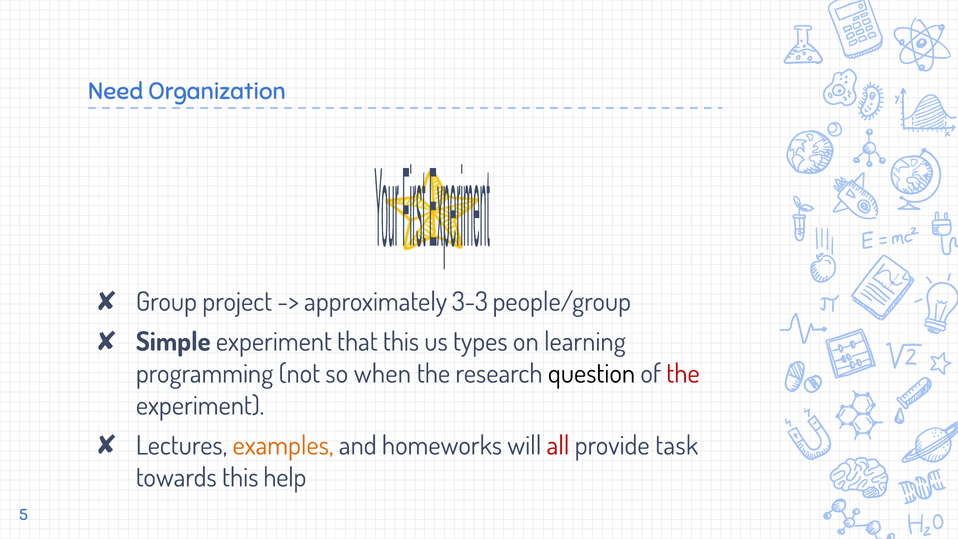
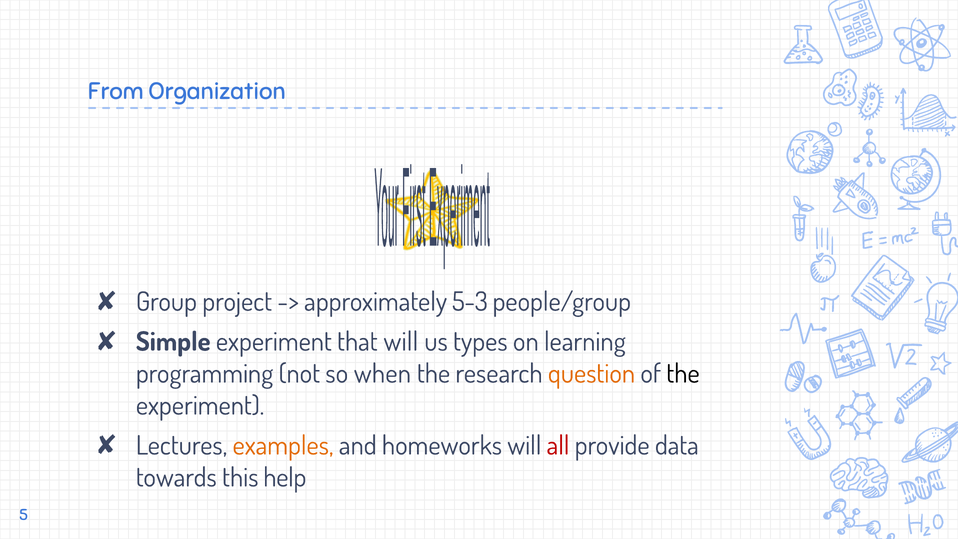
Need: Need -> From
3-3: 3-3 -> 5-3
that this: this -> will
question colour: black -> orange
the at (683, 374) colour: red -> black
task: task -> data
